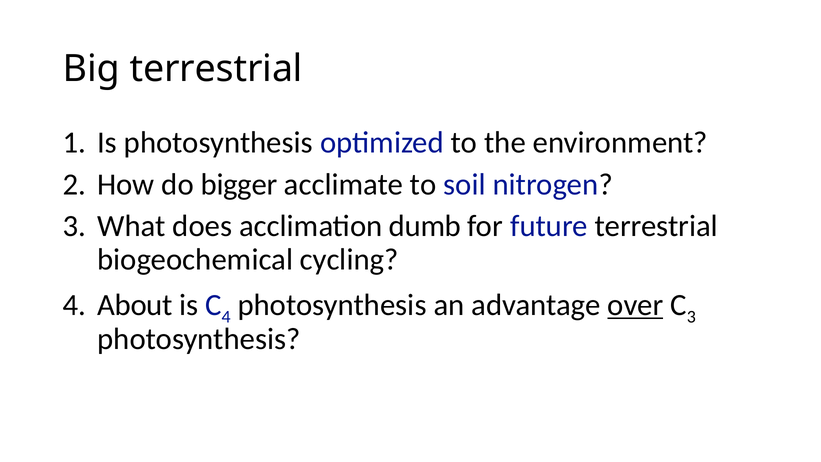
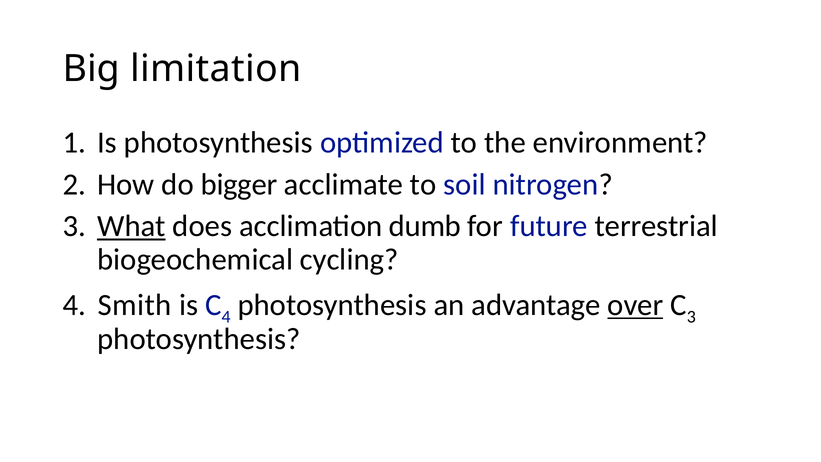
Big terrestrial: terrestrial -> limitation
What underline: none -> present
About: About -> Smith
